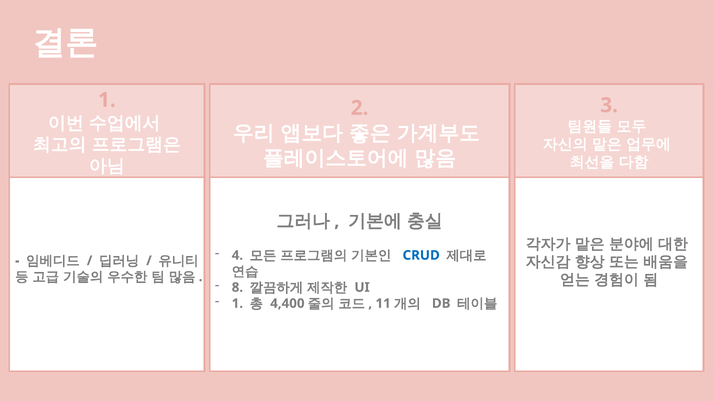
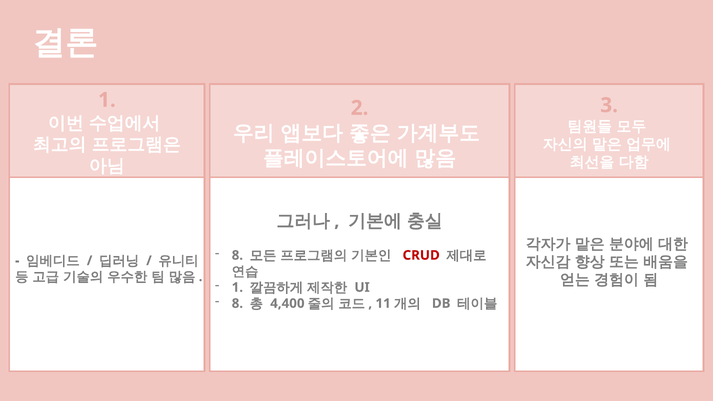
4 at (237, 255): 4 -> 8
CRUD colour: blue -> red
8 at (237, 287): 8 -> 1
1 at (237, 303): 1 -> 8
